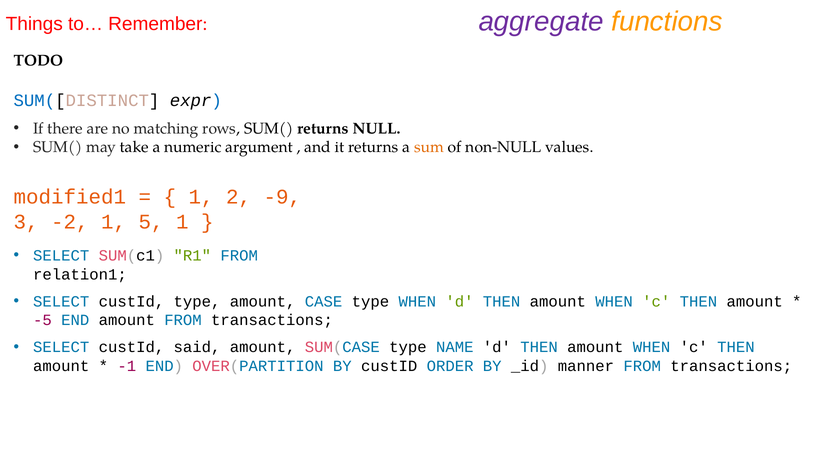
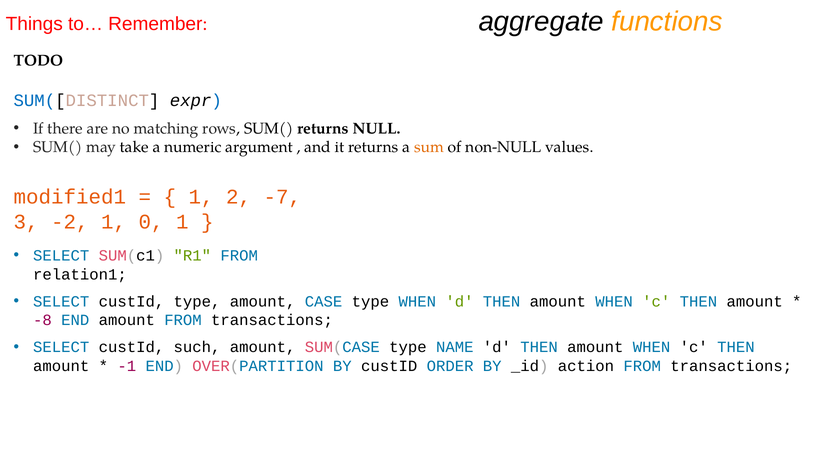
aggregate colour: purple -> black
-9: -9 -> -7
5: 5 -> 0
-5: -5 -> -8
said: said -> such
manner: manner -> action
